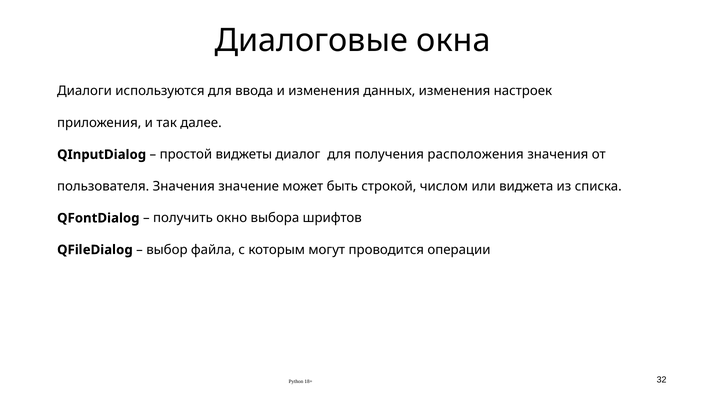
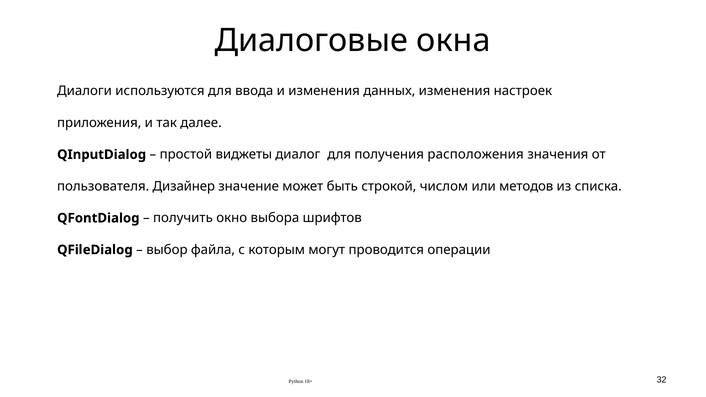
пользователя Значения: Значения -> Дизайнер
виджета: виджета -> методов
